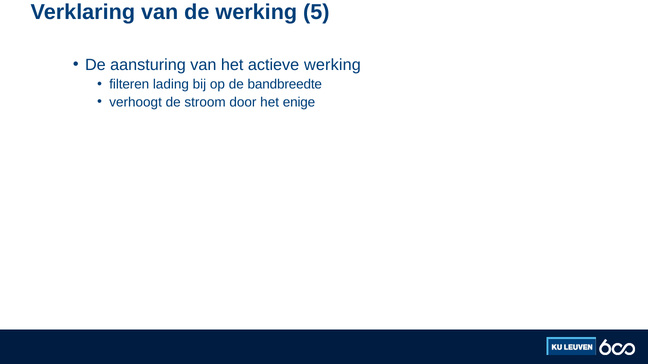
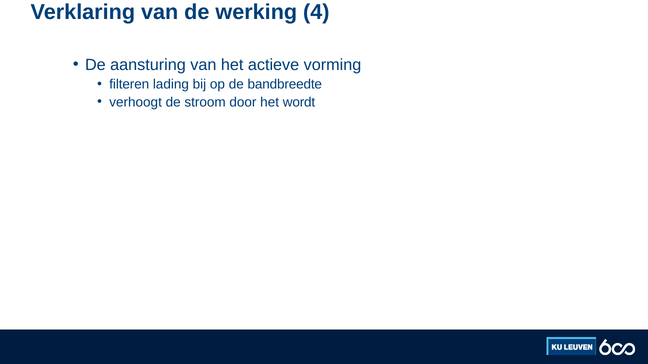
5: 5 -> 4
actieve werking: werking -> vorming
enige: enige -> wordt
